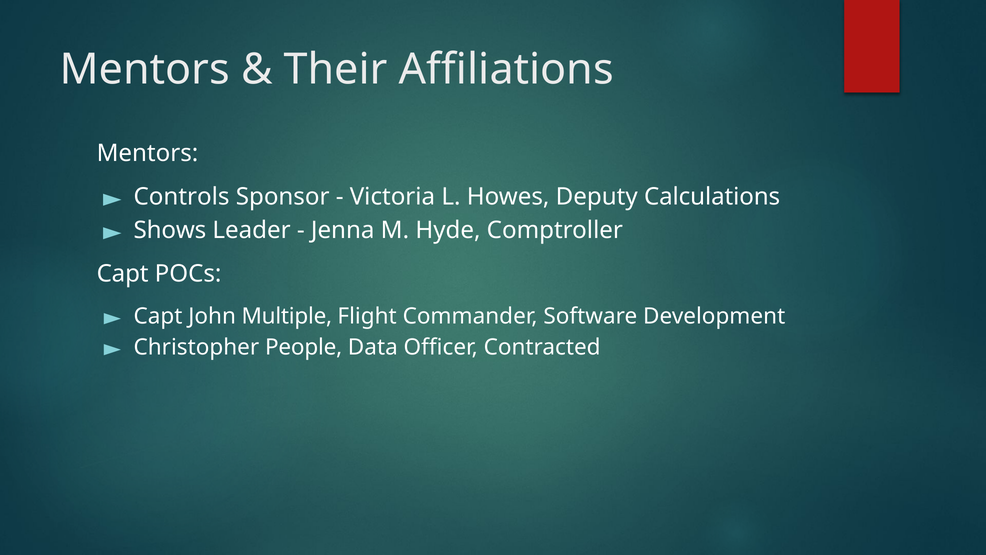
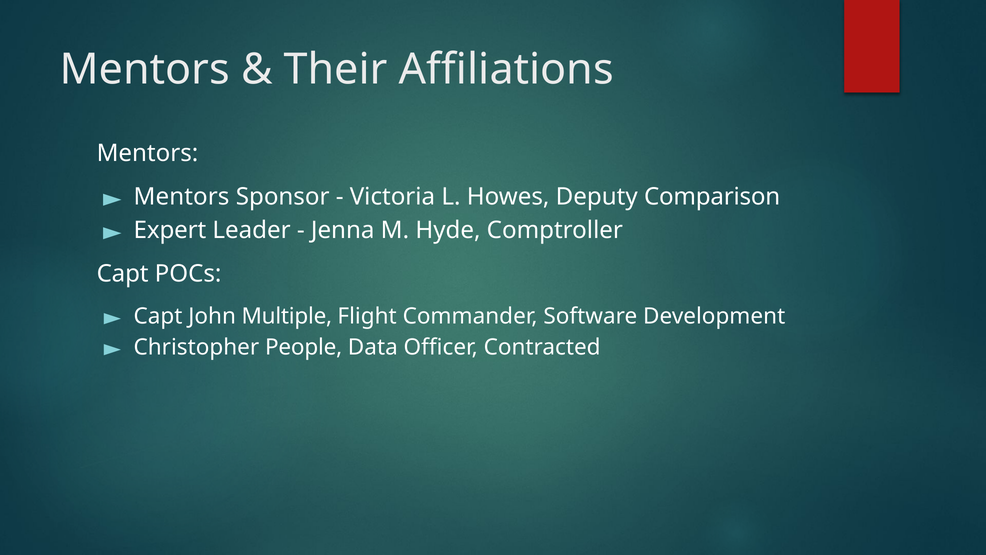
Controls at (182, 197): Controls -> Mentors
Calculations: Calculations -> Comparison
Shows: Shows -> Expert
